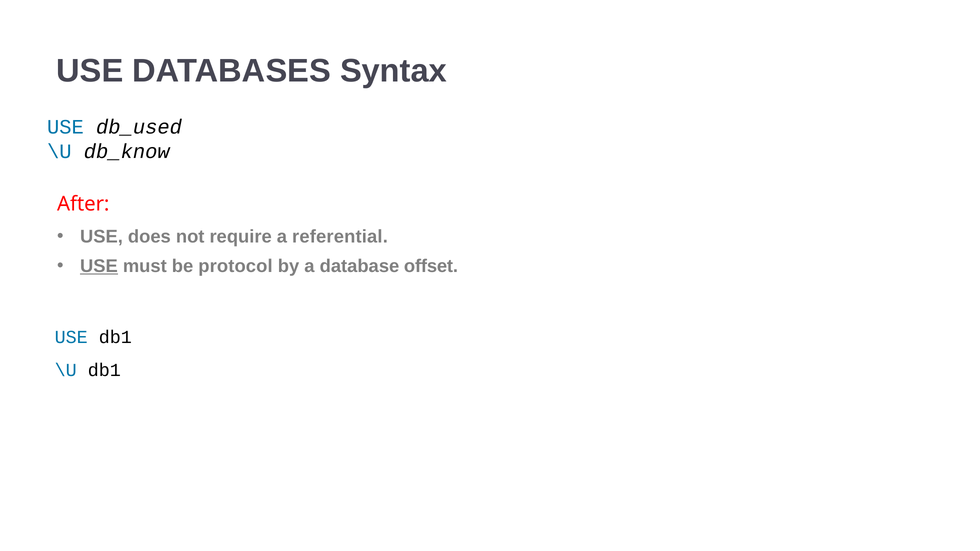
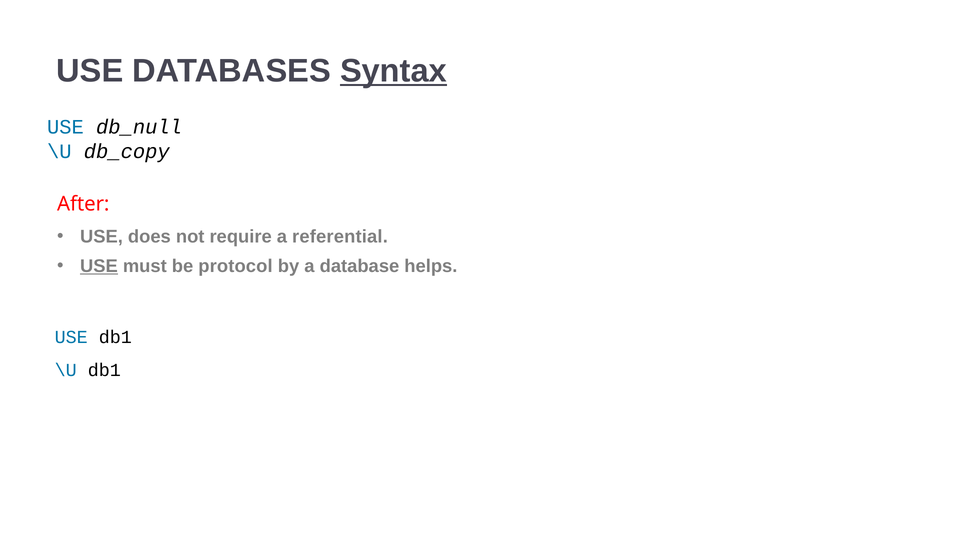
Syntax underline: none -> present
db_used: db_used -> db_null
db_know: db_know -> db_copy
offset: offset -> helps
